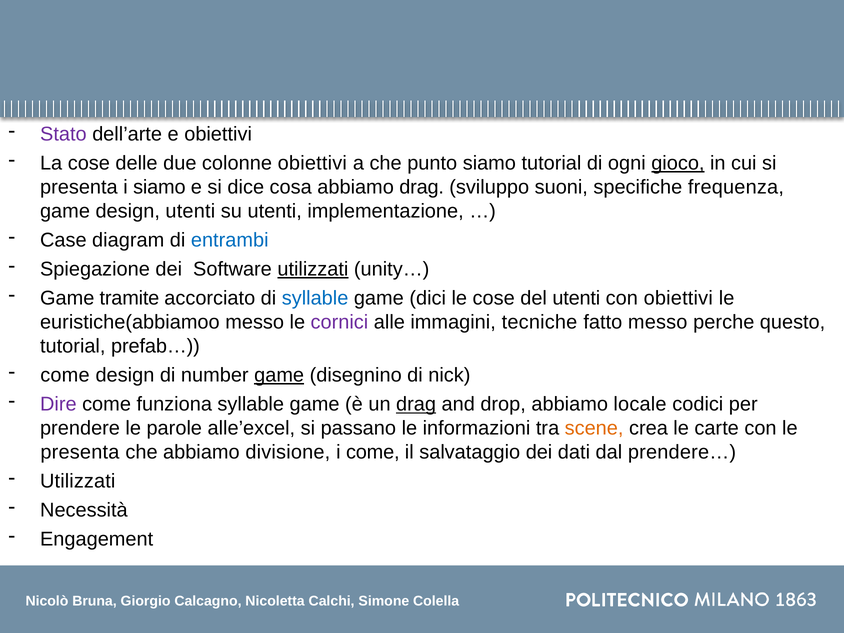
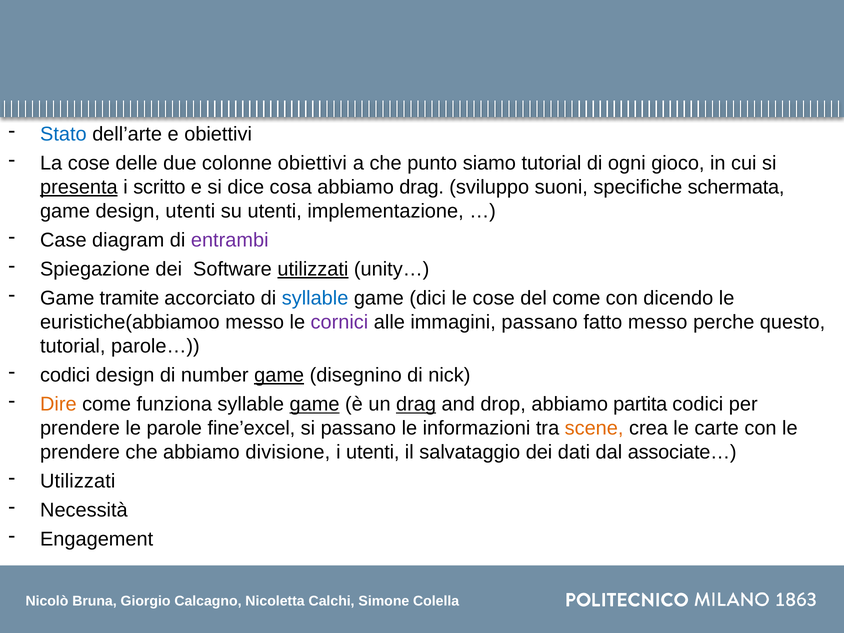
Stato colour: purple -> blue
gioco underline: present -> none
presenta at (79, 187) underline: none -> present
i siamo: siamo -> scritto
frequenza: frequenza -> schermata
entrambi colour: blue -> purple
del utenti: utenti -> come
con obiettivi: obiettivi -> dicendo
immagini tecniche: tecniche -> passano
prefab…: prefab… -> parole…
come at (65, 375): come -> codici
Dire colour: purple -> orange
game at (315, 404) underline: none -> present
locale: locale -> partita
alle’excel: alle’excel -> fine’excel
presenta at (80, 452): presenta -> prendere
i come: come -> utenti
prendere…: prendere… -> associate…
